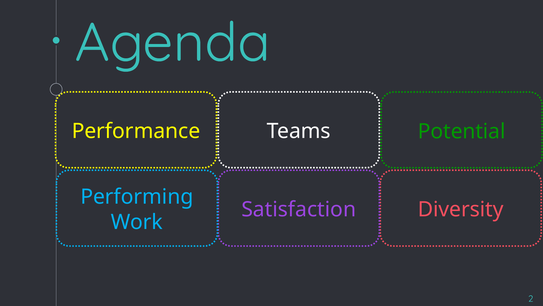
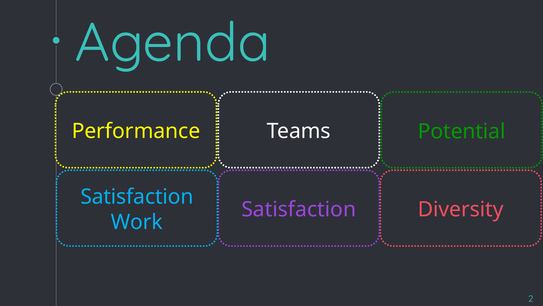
Performing at (137, 197): Performing -> Satisfaction
